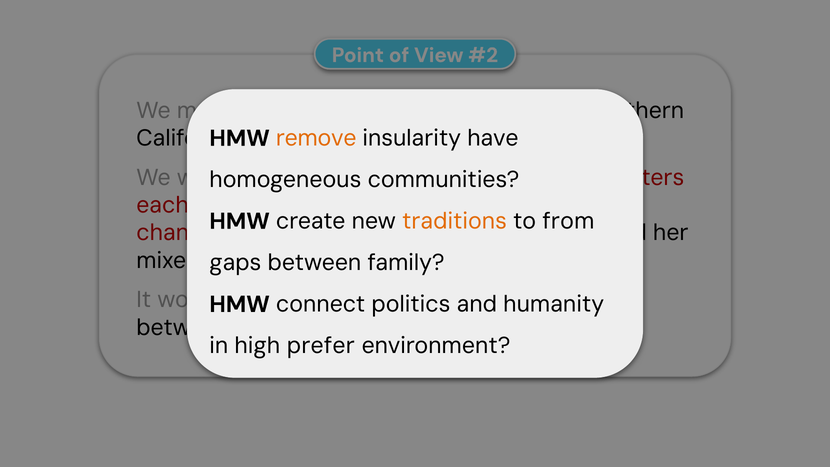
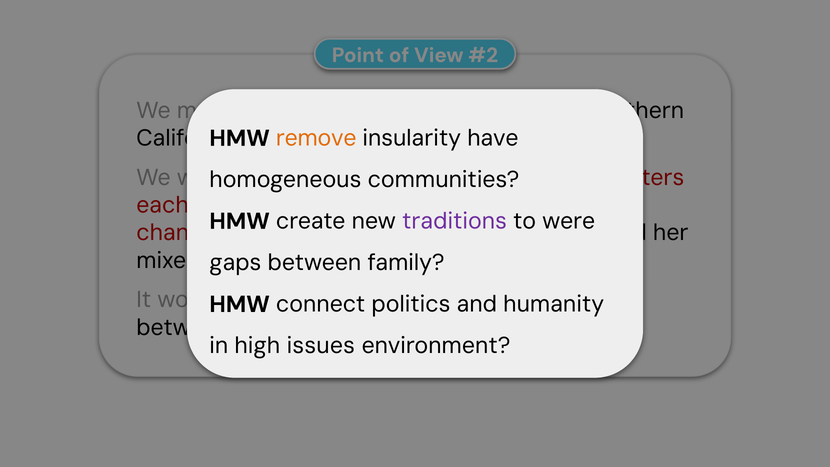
traditions colour: orange -> purple
from at (568, 221): from -> were
prefer: prefer -> issues
